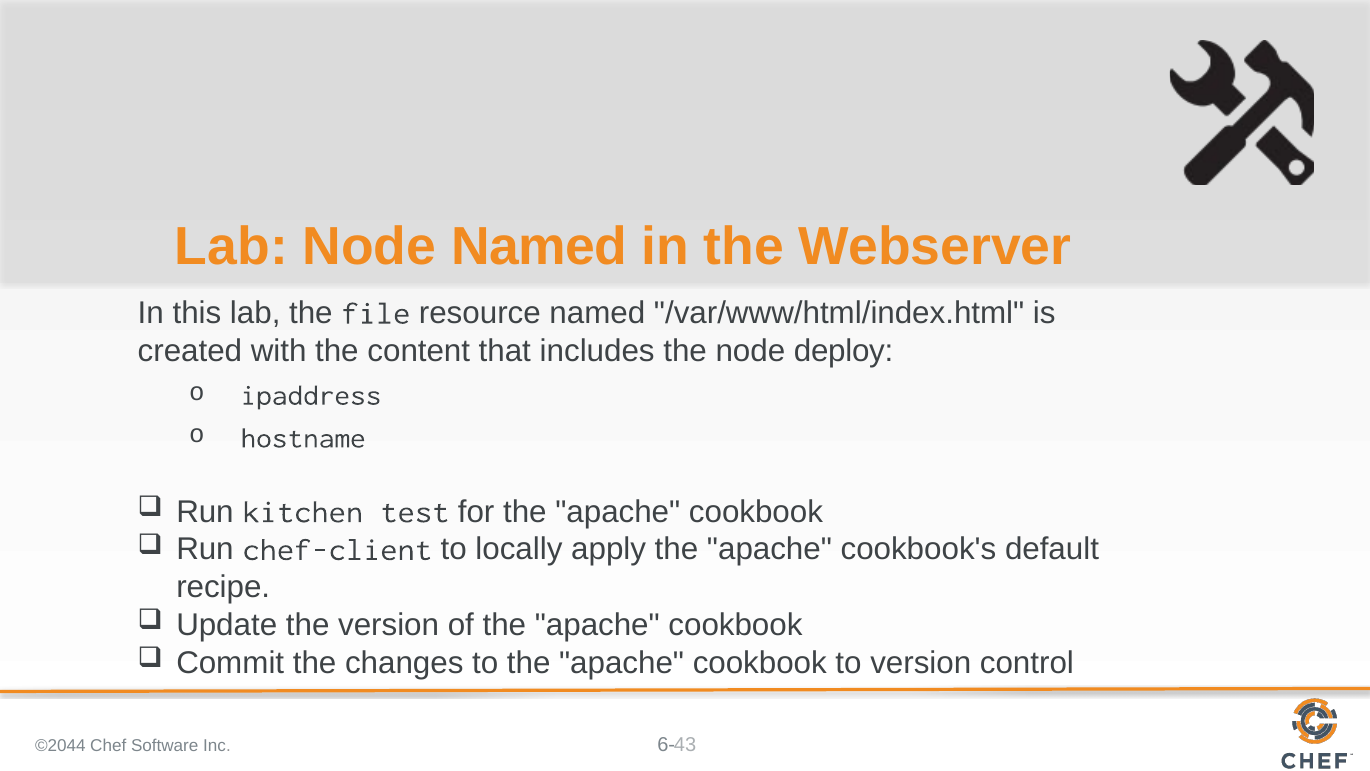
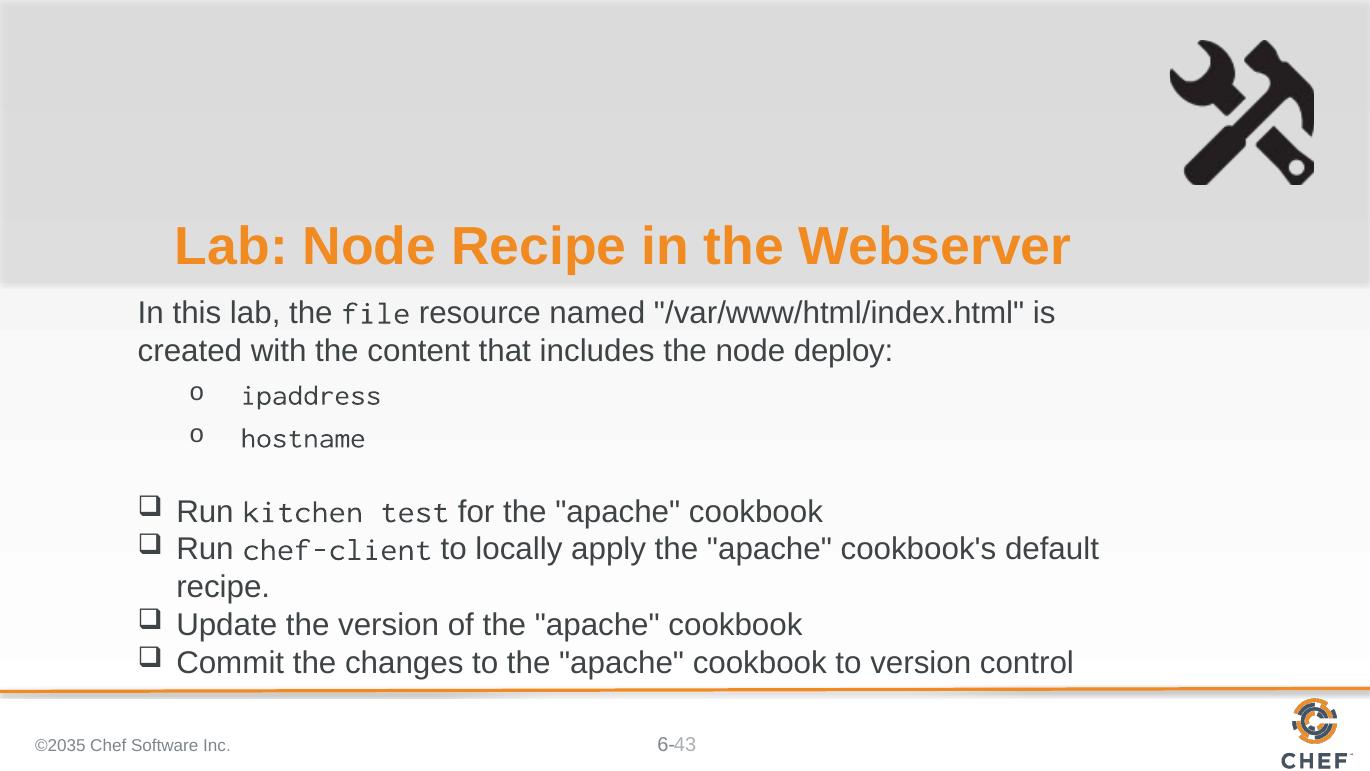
Node Named: Named -> Recipe
©2044: ©2044 -> ©2035
